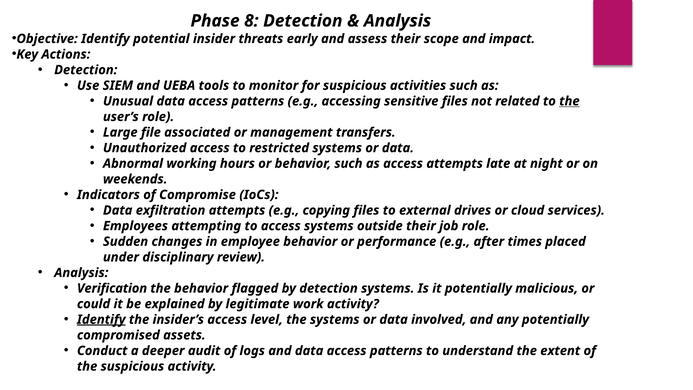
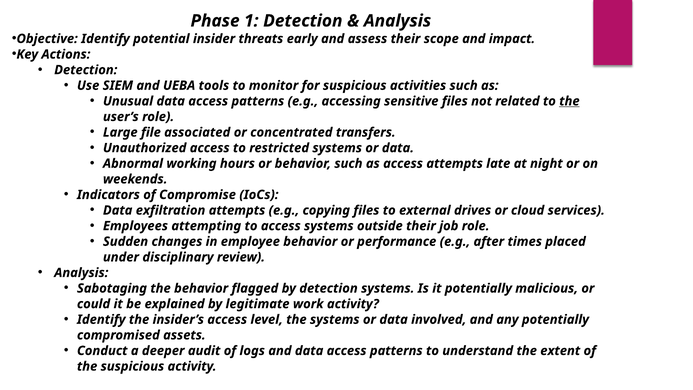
8: 8 -> 1
management: management -> concentrated
Verification: Verification -> Sabotaging
Identify at (101, 319) underline: present -> none
